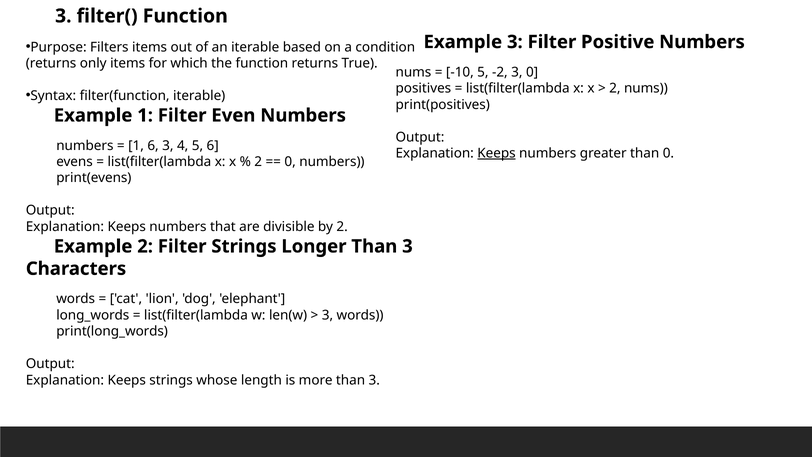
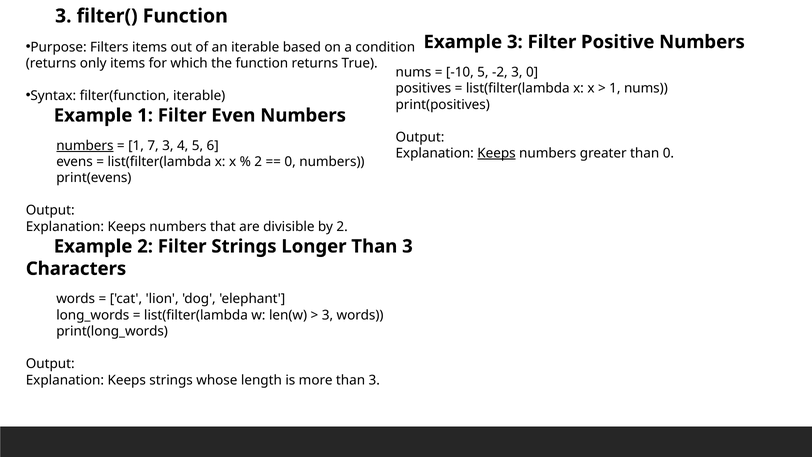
2 at (615, 88): 2 -> 1
numbers at (85, 145) underline: none -> present
1 6: 6 -> 7
